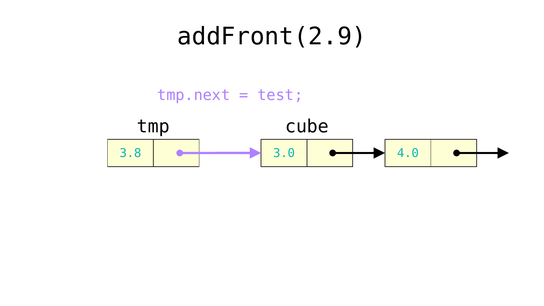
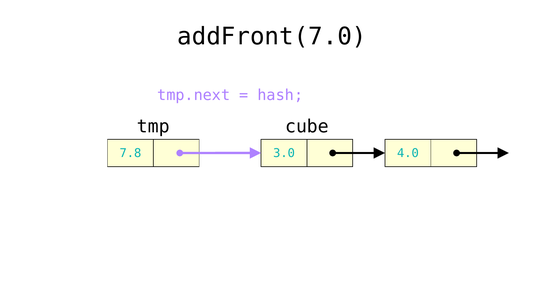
addFront(2.9: addFront(2.9 -> addFront(7.0
test: test -> hash
3.8: 3.8 -> 7.8
